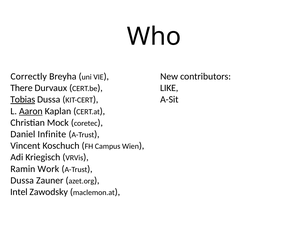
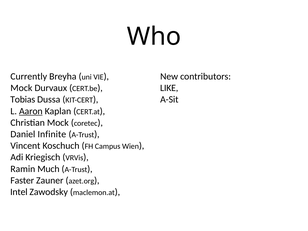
Correctly: Correctly -> Currently
There at (21, 88): There -> Mock
Tobias underline: present -> none
Work: Work -> Much
Dussa at (22, 180): Dussa -> Faster
